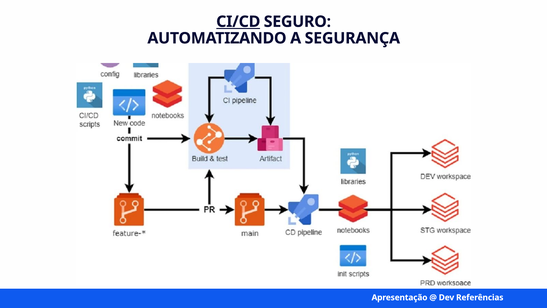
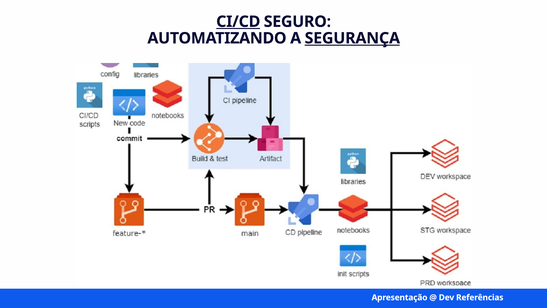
SEGURANÇA underline: none -> present
